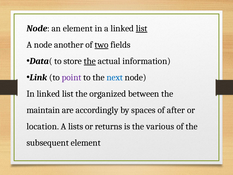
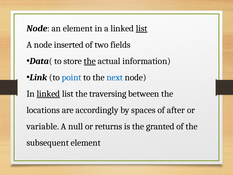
another: another -> inserted
two underline: present -> none
point colour: purple -> blue
linked at (48, 94) underline: none -> present
organized: organized -> traversing
maintain: maintain -> locations
location: location -> variable
lists: lists -> null
various: various -> granted
